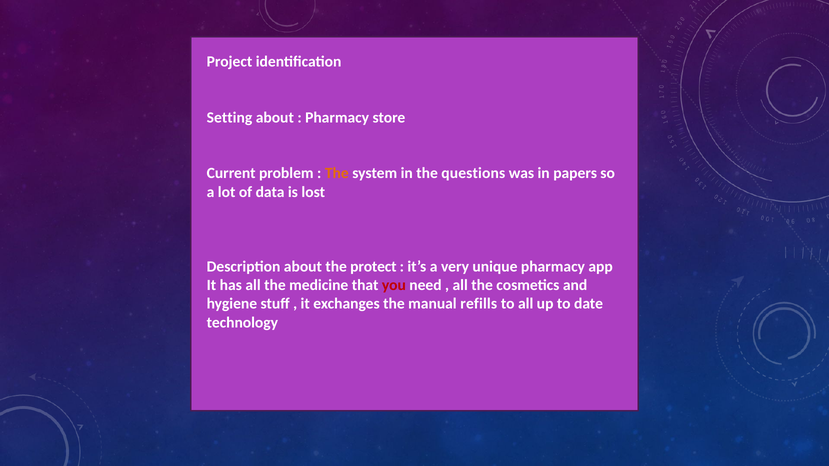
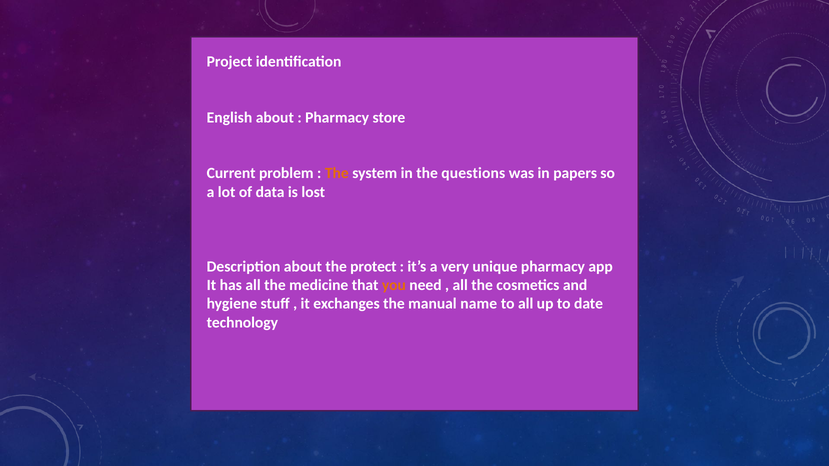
Setting: Setting -> English
you colour: red -> orange
refills: refills -> name
